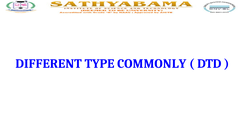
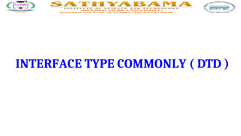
DIFFERENT: DIFFERENT -> INTERFACE
